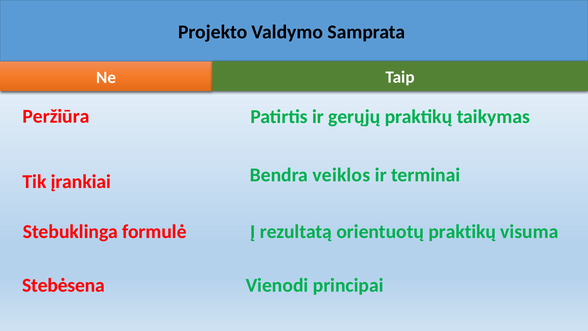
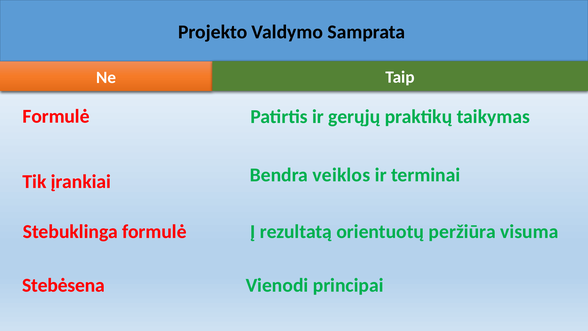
Peržiūra at (56, 116): Peržiūra -> Formulė
orientuotų praktikų: praktikų -> peržiūra
